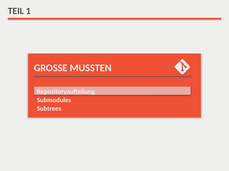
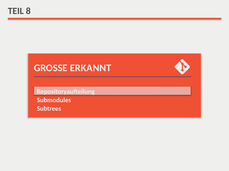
1: 1 -> 8
MUSSTEN: MUSSTEN -> ERKANNT
